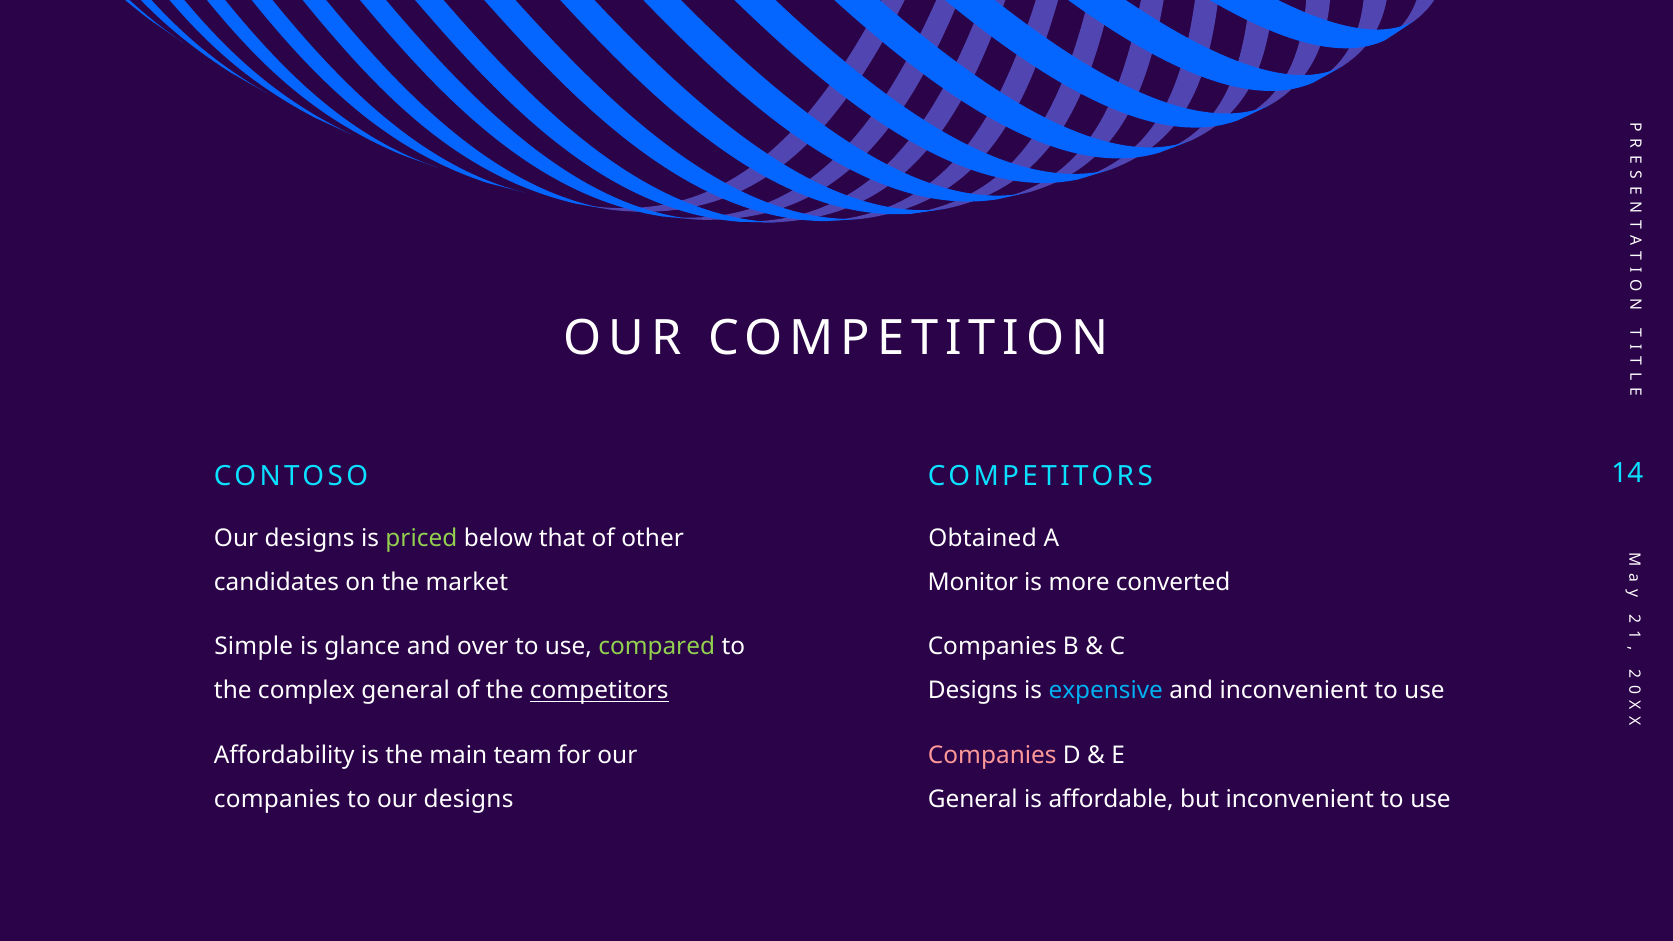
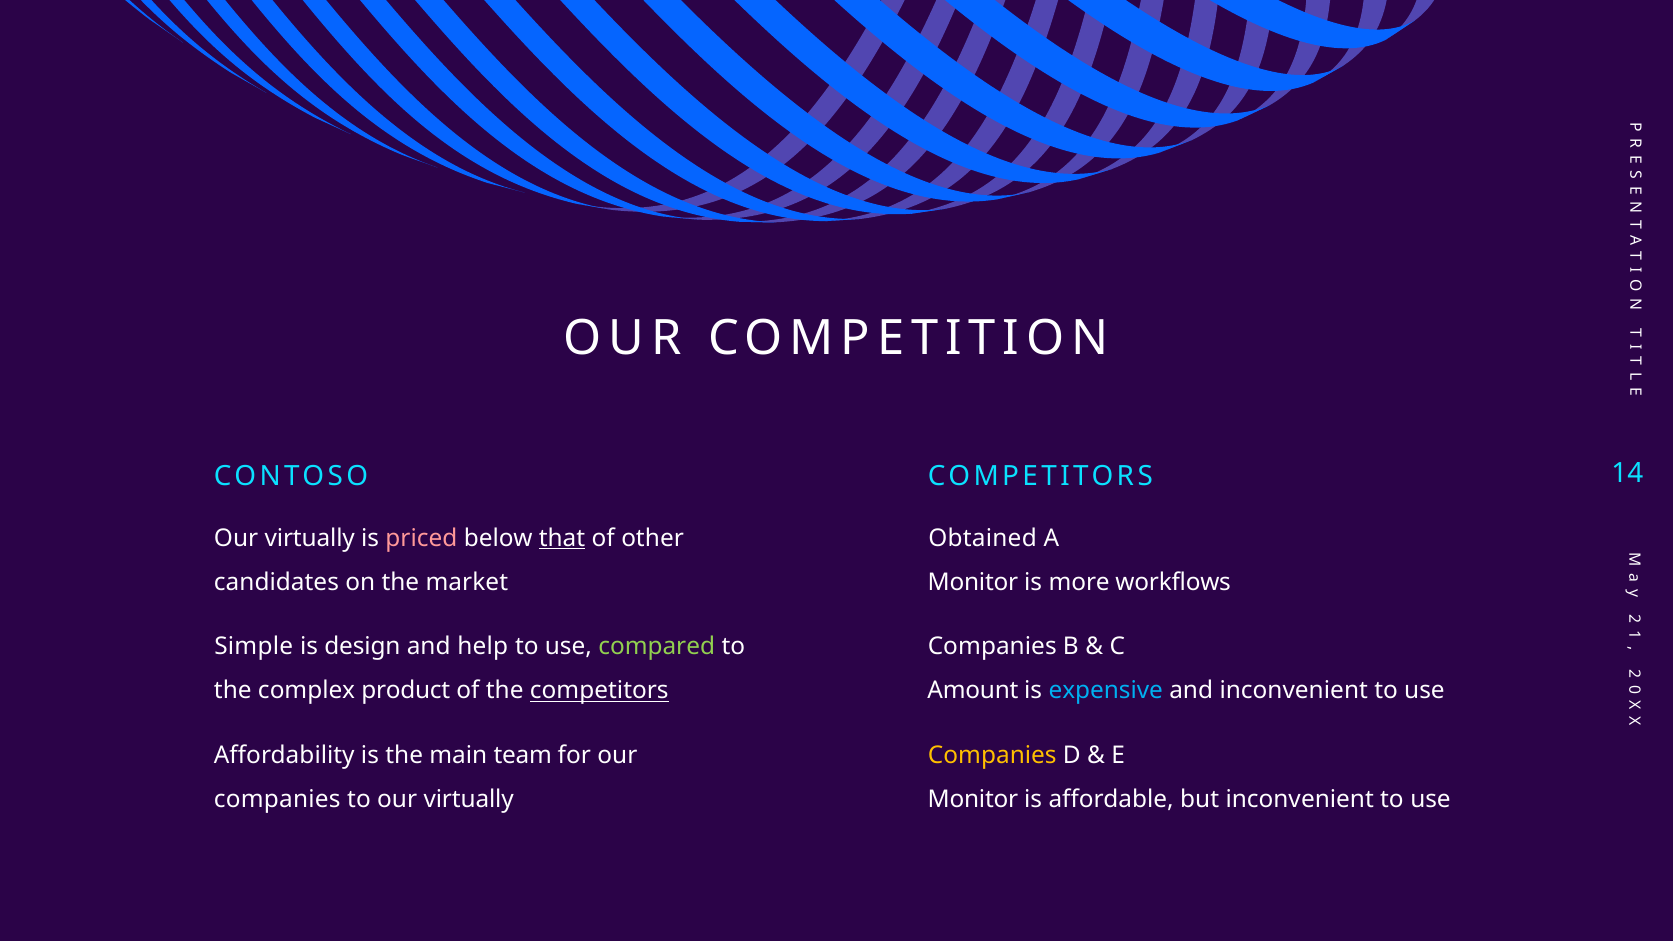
designs at (310, 538): designs -> virtually
priced colour: light green -> pink
that underline: none -> present
converted: converted -> workflows
glance: glance -> design
over: over -> help
complex general: general -> product
Designs at (973, 691): Designs -> Amount
Companies at (992, 756) colour: pink -> yellow
to our designs: designs -> virtually
General at (973, 800): General -> Monitor
